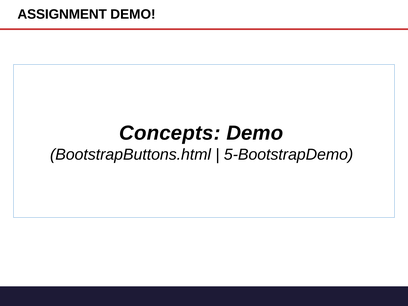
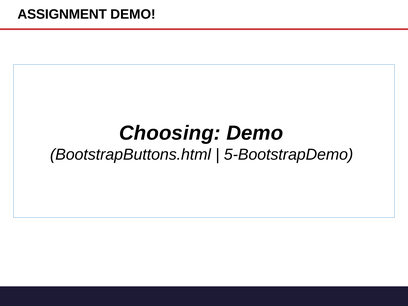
Concepts: Concepts -> Choosing
